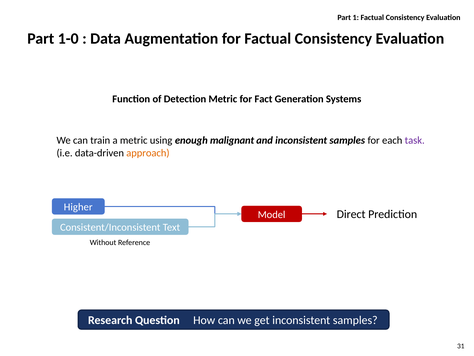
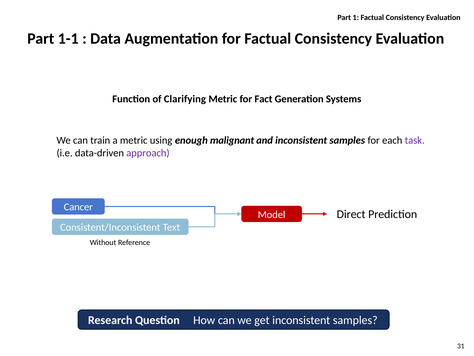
1-0: 1-0 -> 1-1
Detection: Detection -> Clarifying
approach colour: orange -> purple
Higher: Higher -> Cancer
